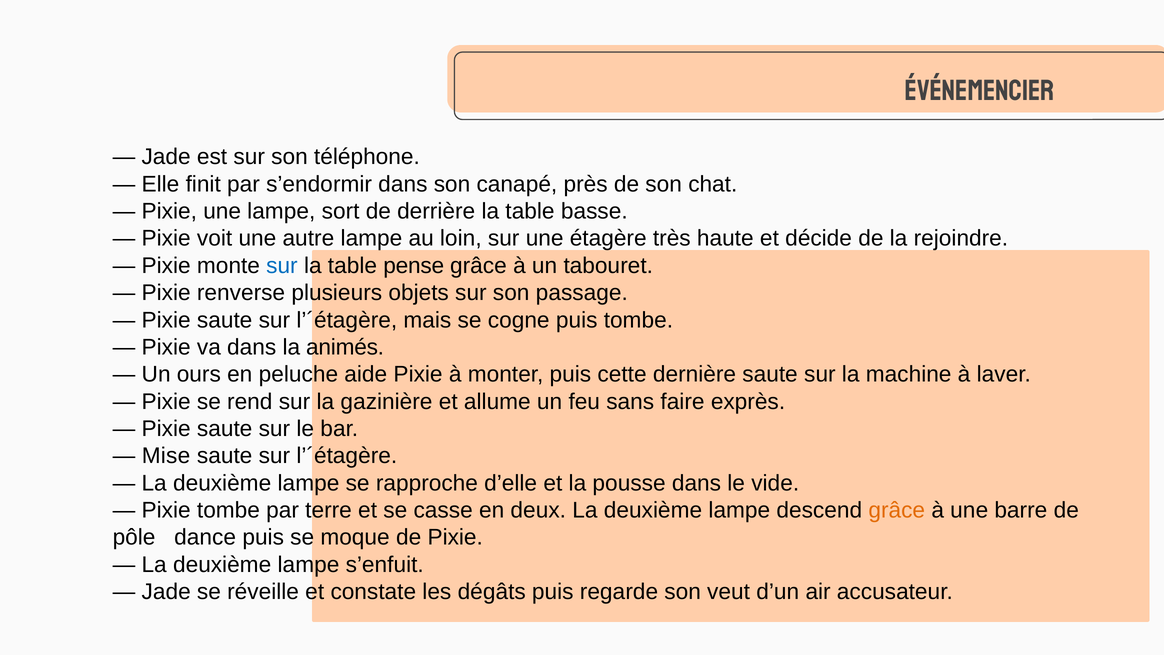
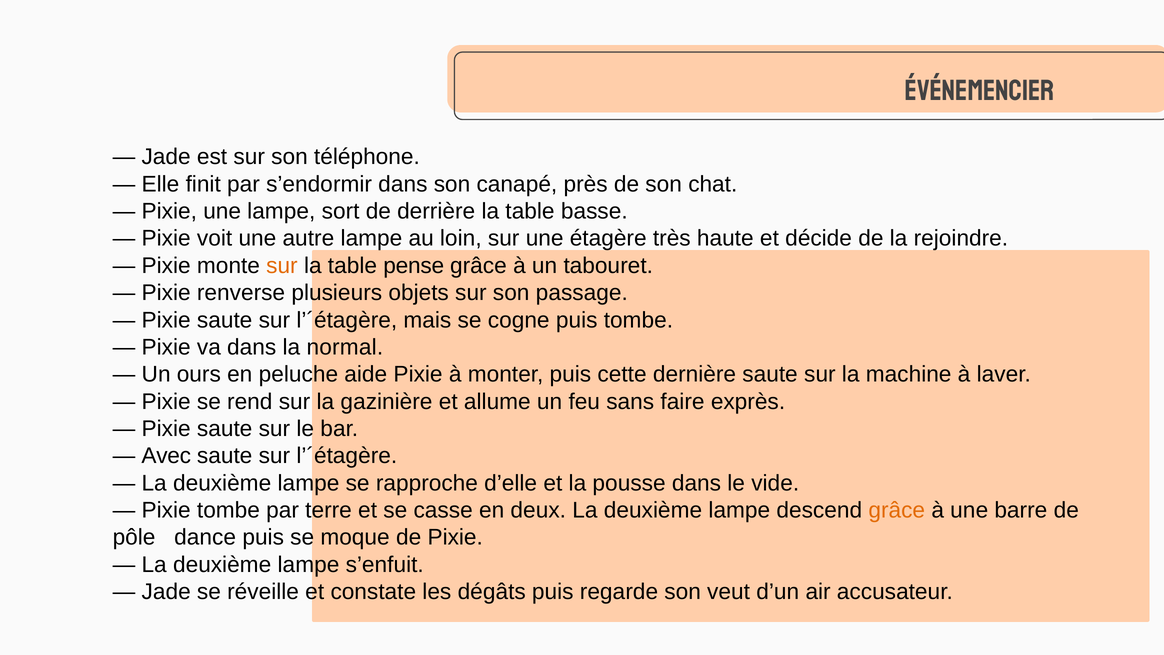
sur at (282, 266) colour: blue -> orange
animés: animés -> normal
Mise: Mise -> Avec
